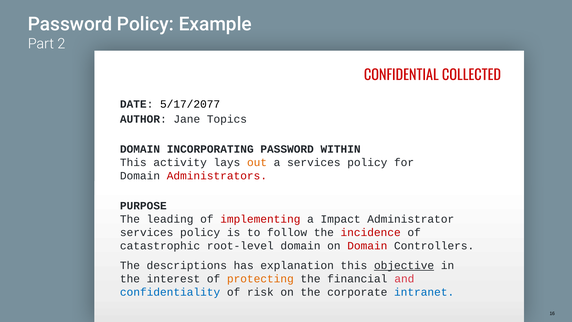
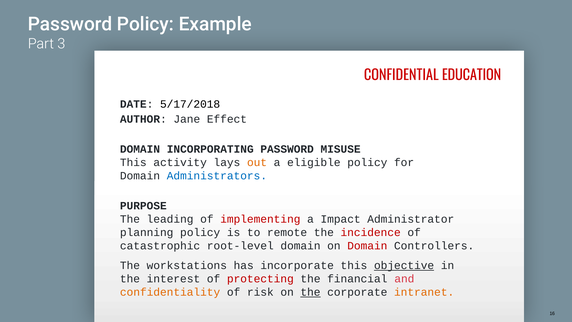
2: 2 -> 3
COLLECTED: COLLECTED -> EDUCATION
5/17/2077: 5/17/2077 -> 5/17/2018
Topics: Topics -> Effect
WITHIN: WITHIN -> MISUSE
a services: services -> eligible
Administrators colour: red -> blue
services at (147, 232): services -> planning
follow: follow -> remote
descriptions: descriptions -> workstations
explanation: explanation -> incorporate
protecting colour: orange -> red
confidentiality colour: blue -> orange
the at (310, 292) underline: none -> present
intranet colour: blue -> orange
